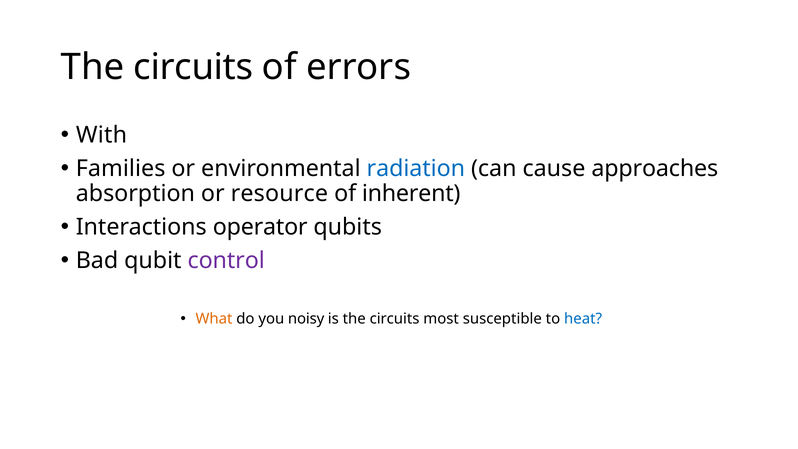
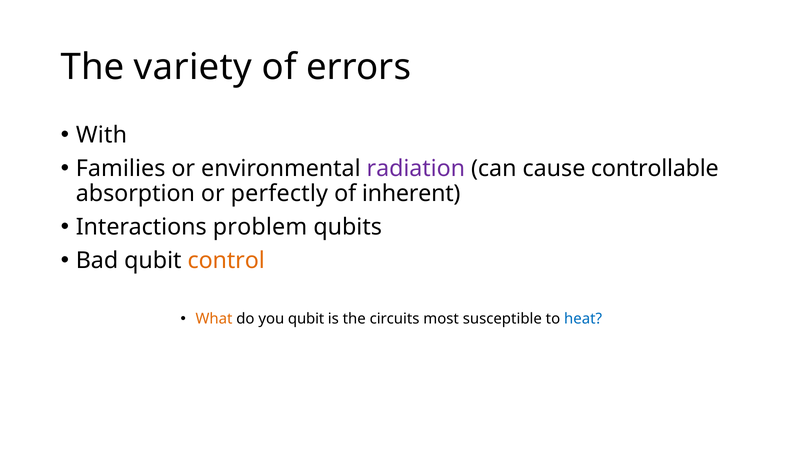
circuits at (193, 67): circuits -> variety
radiation colour: blue -> purple
approaches: approaches -> controllable
resource: resource -> perfectly
operator: operator -> problem
control colour: purple -> orange
you noisy: noisy -> qubit
